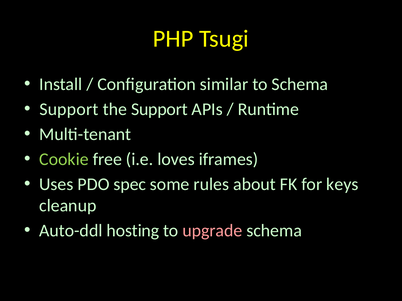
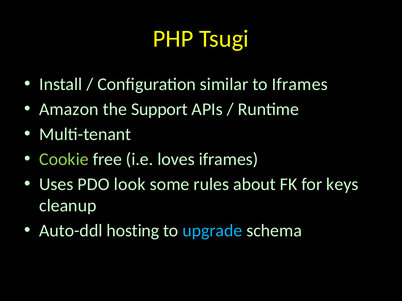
to Schema: Schema -> Iframes
Support at (69, 109): Support -> Amazon
spec: spec -> look
upgrade colour: pink -> light blue
